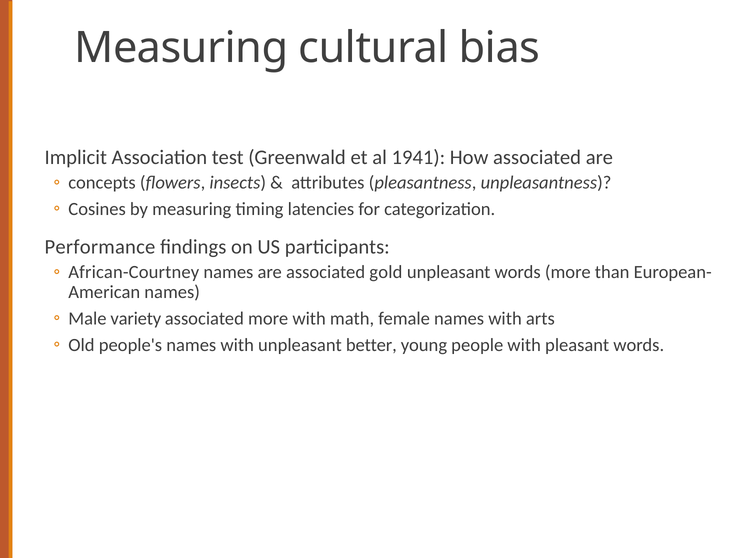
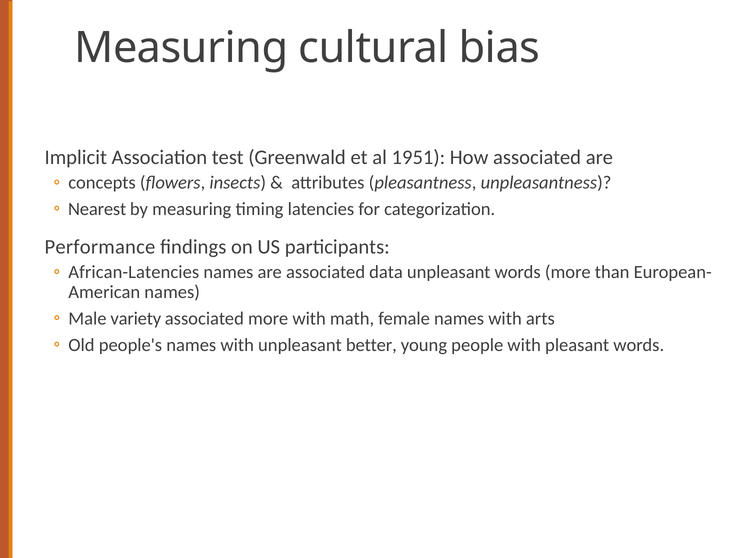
1941: 1941 -> 1951
Cosines: Cosines -> Nearest
African-Courtney: African-Courtney -> African-Latencies
gold: gold -> data
